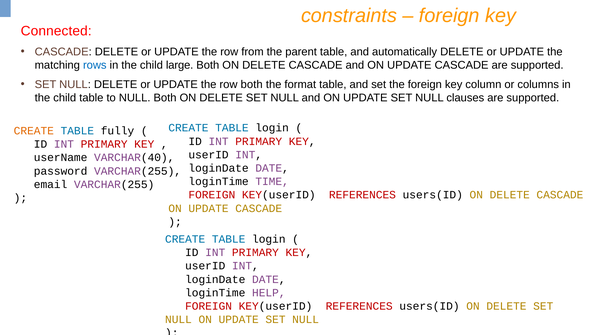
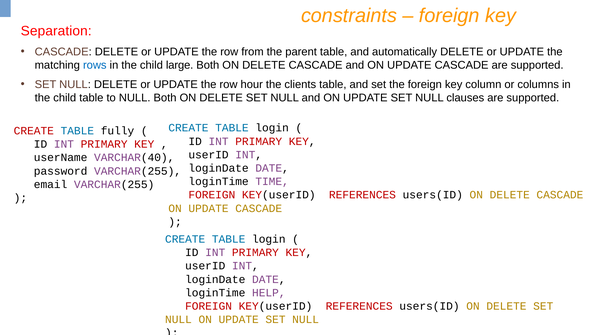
Connected: Connected -> Separation
row both: both -> hour
format: format -> clients
CREATE at (34, 131) colour: orange -> red
